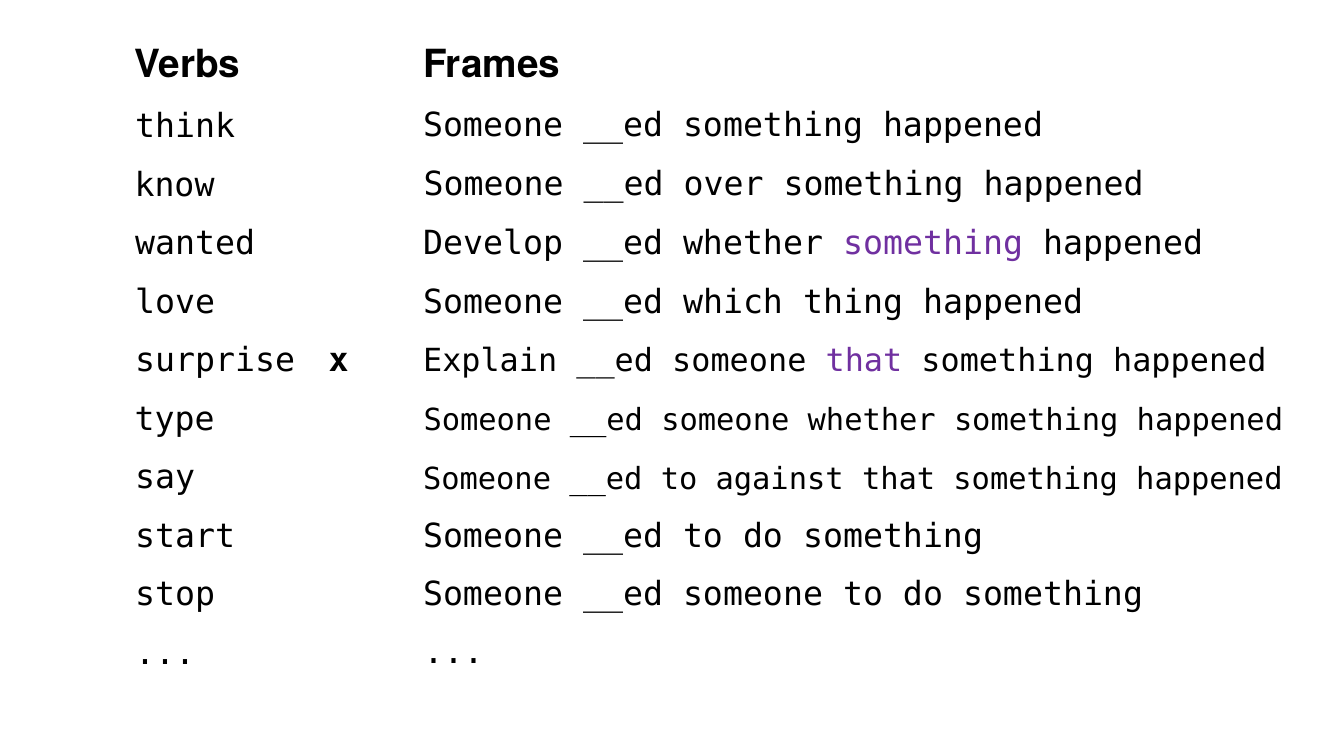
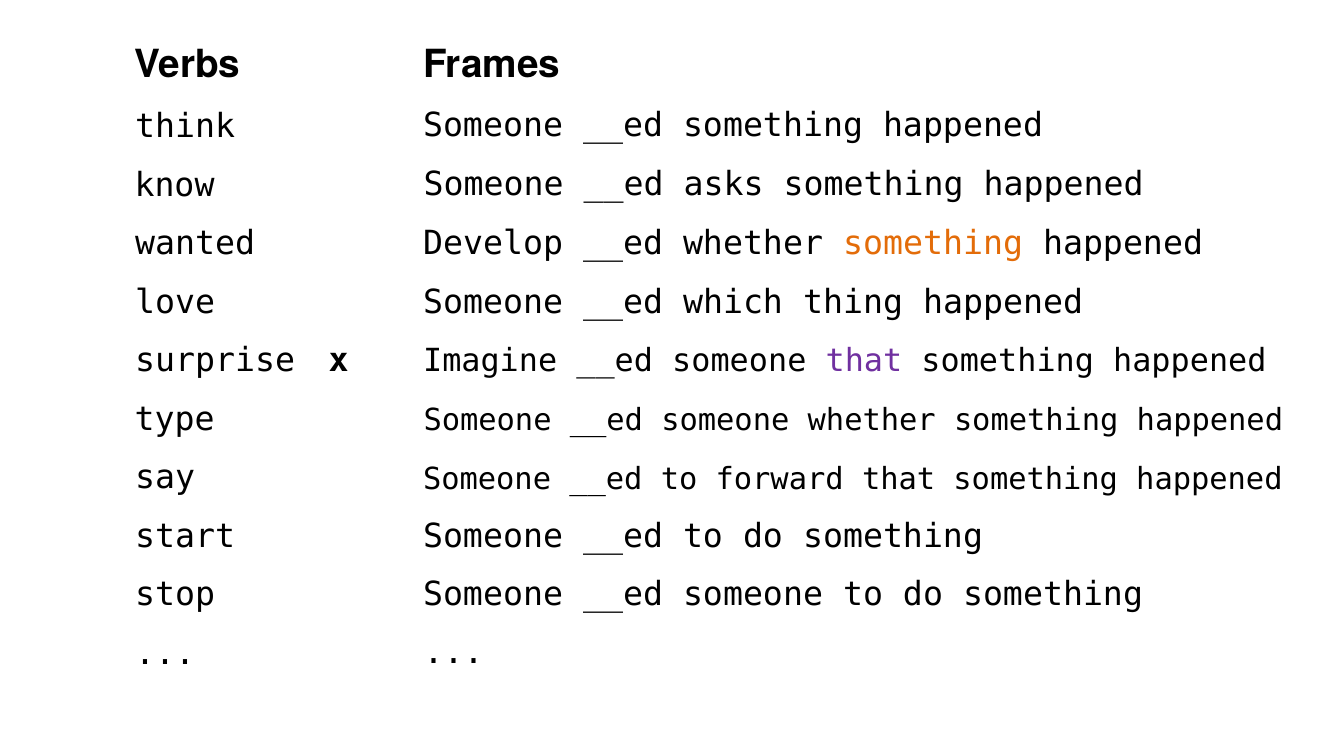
over: over -> asks
something at (933, 243) colour: purple -> orange
Explain: Explain -> Imagine
against: against -> forward
